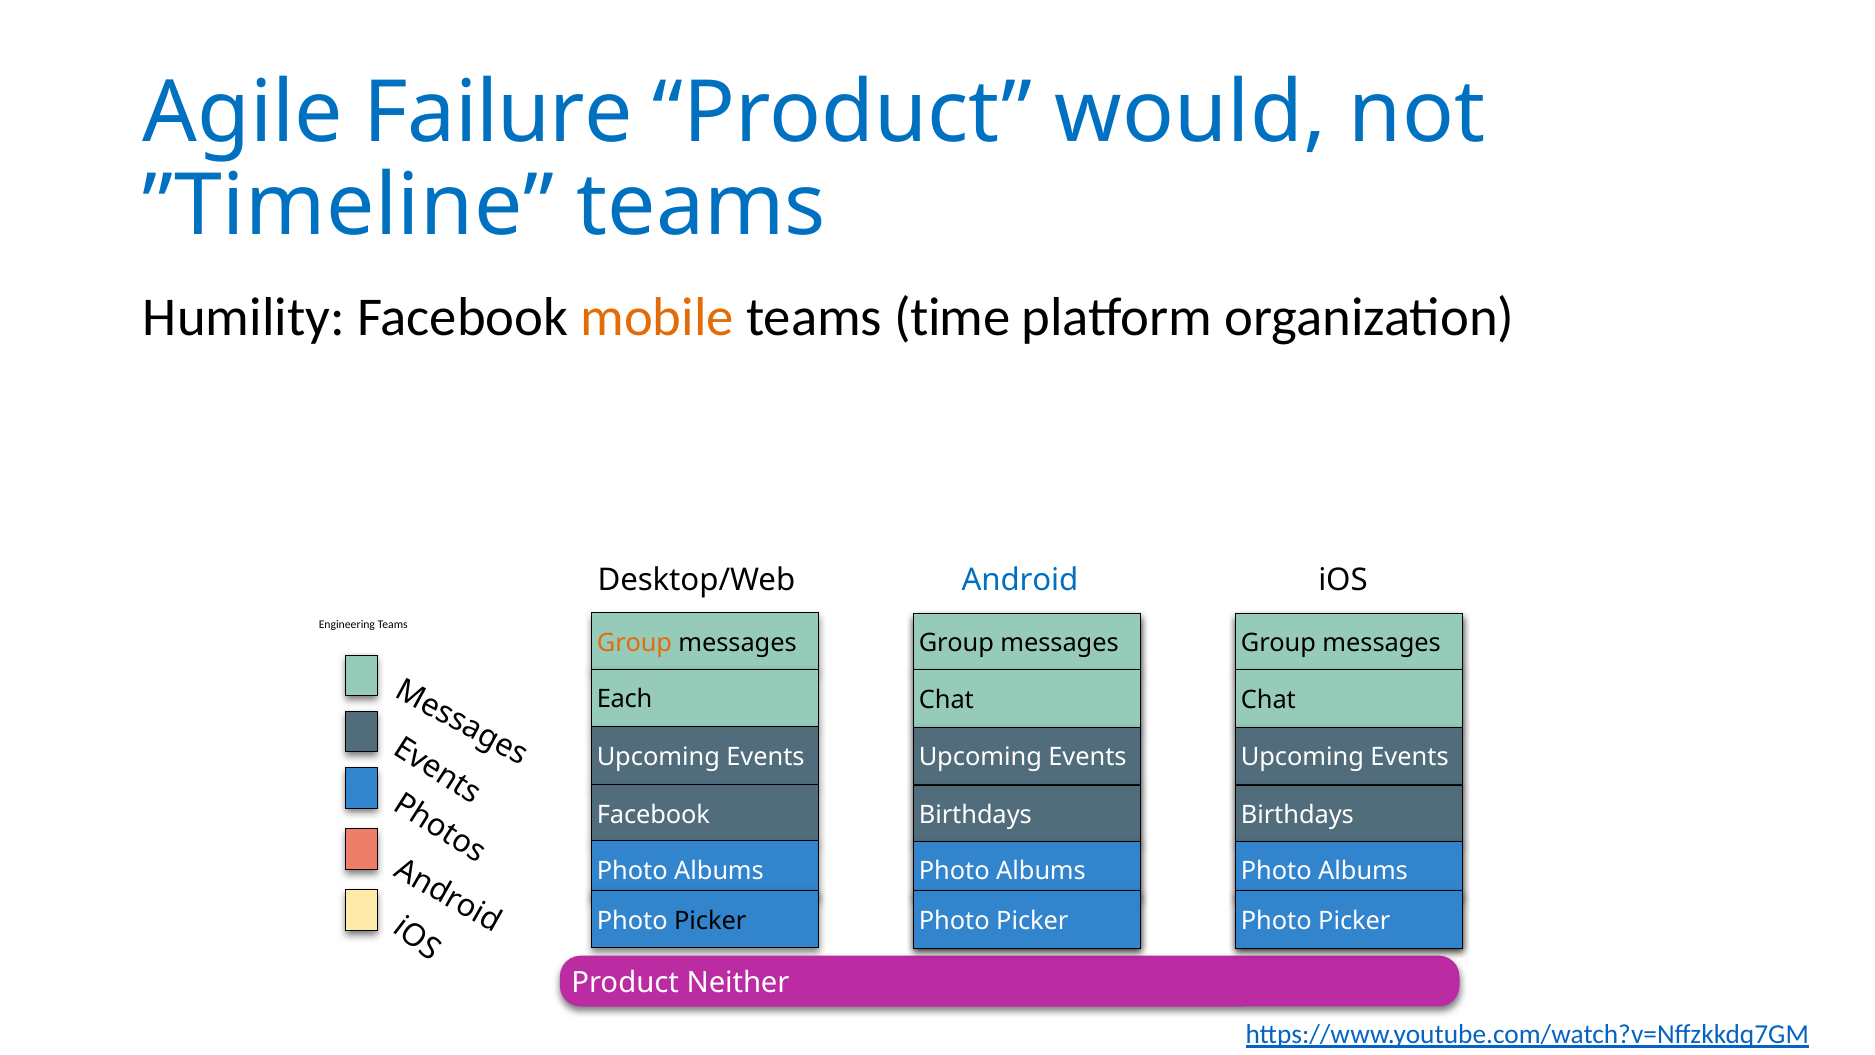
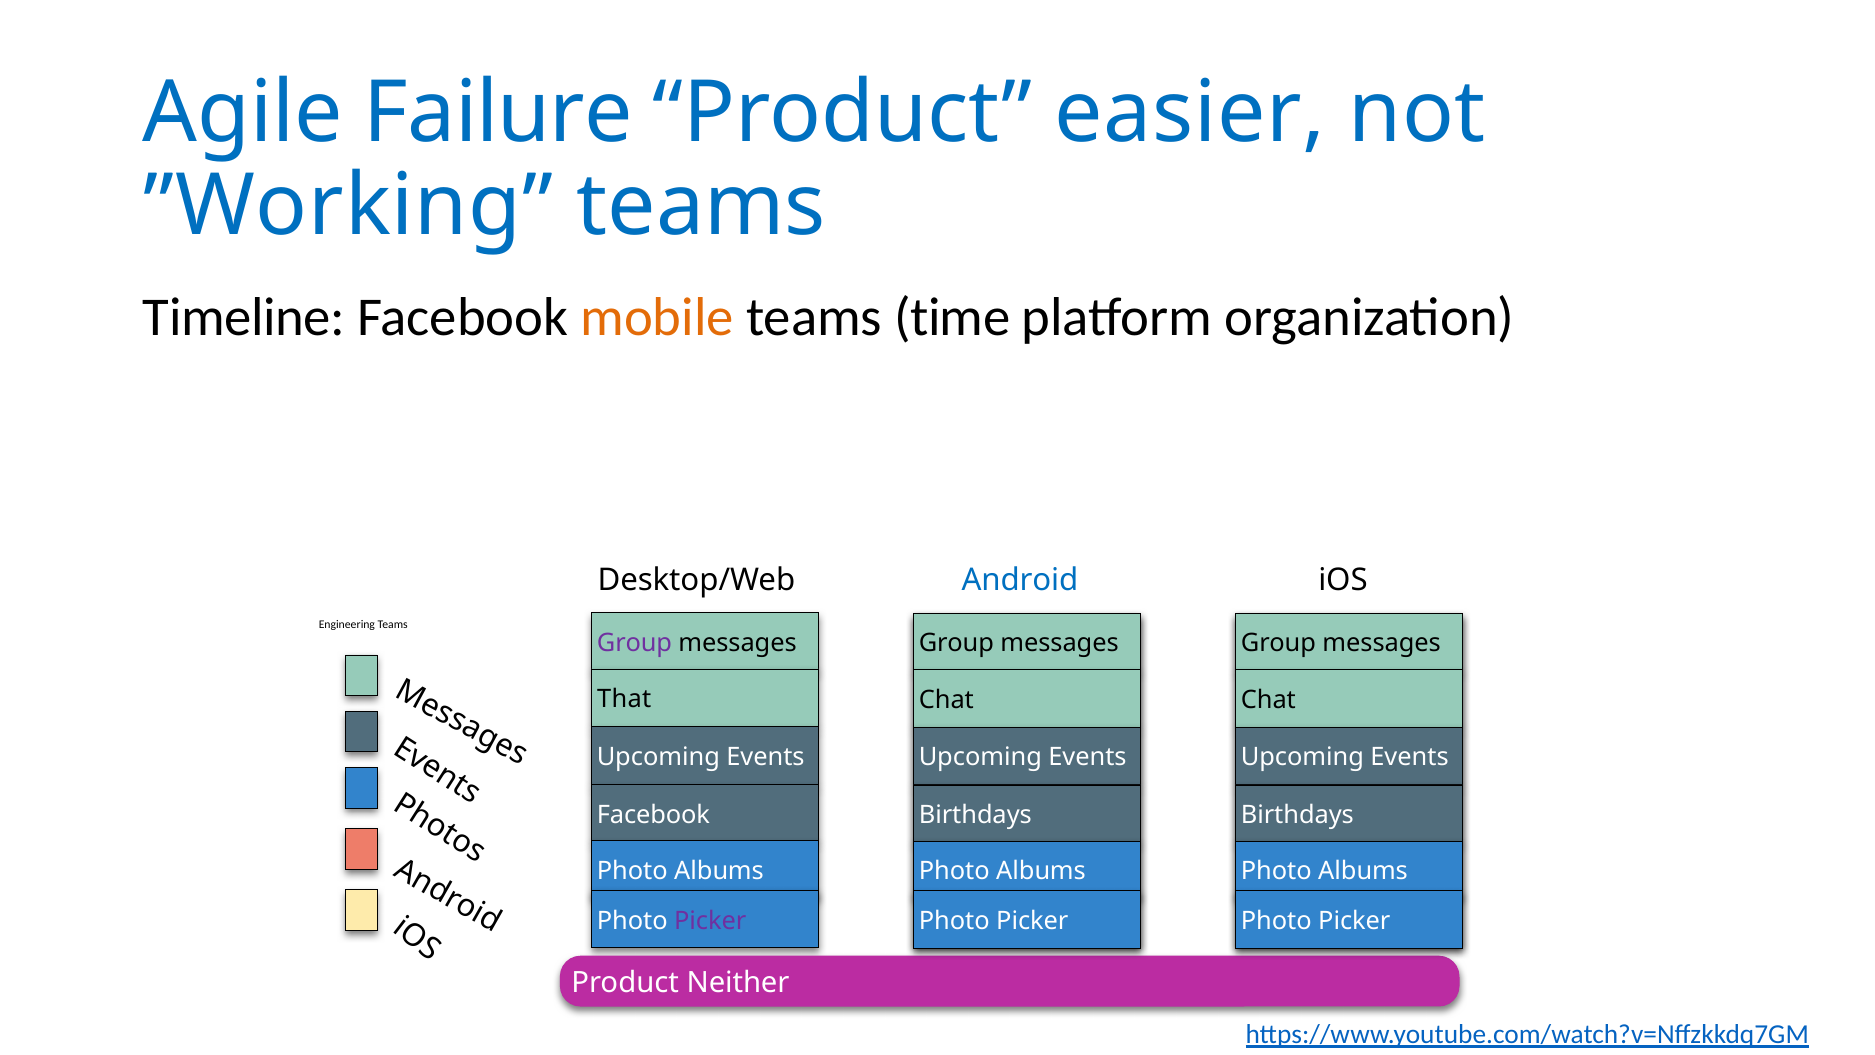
would: would -> easier
”Timeline: ”Timeline -> ”Working
Humility: Humility -> Timeline
Group at (634, 643) colour: orange -> purple
Each: Each -> That
Picker at (710, 920) colour: black -> purple
